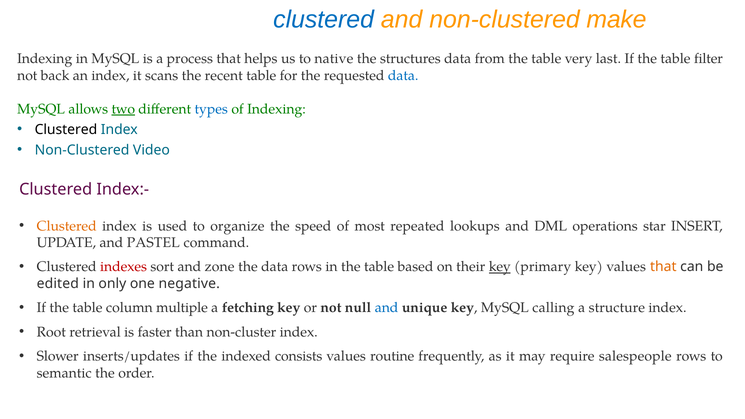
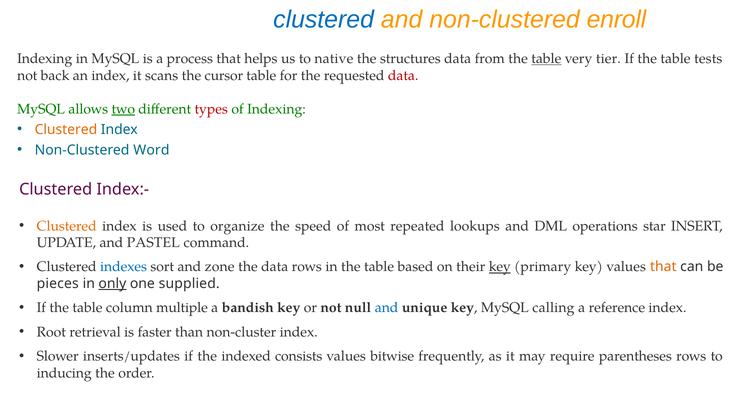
make: make -> enroll
table at (546, 59) underline: none -> present
last: last -> tier
filter: filter -> tests
recent: recent -> cursor
data at (403, 76) colour: blue -> red
types colour: blue -> red
Clustered at (66, 130) colour: black -> orange
Video: Video -> Word
indexes colour: red -> blue
edited: edited -> pieces
only underline: none -> present
negative: negative -> supplied
fetching: fetching -> bandish
structure: structure -> reference
routine: routine -> bitwise
salespeople: salespeople -> parentheses
semantic: semantic -> inducing
